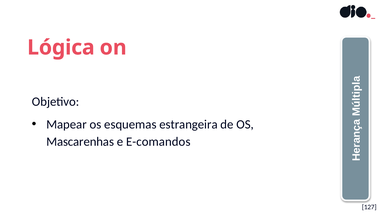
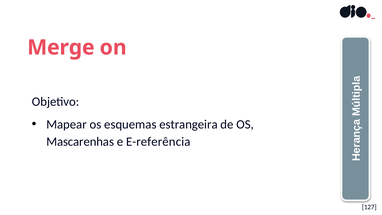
Lógica: Lógica -> Merge
E-comandos: E-comandos -> E-referência
